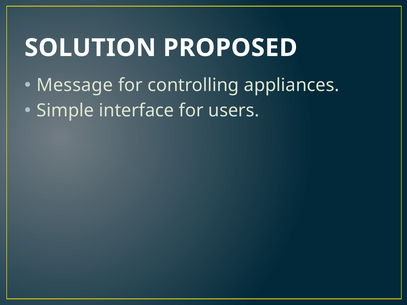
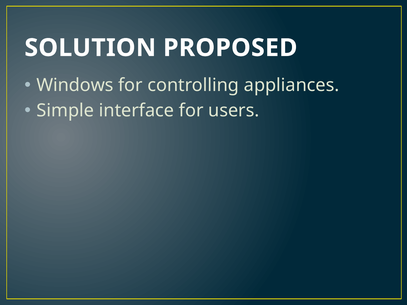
Message: Message -> Windows
